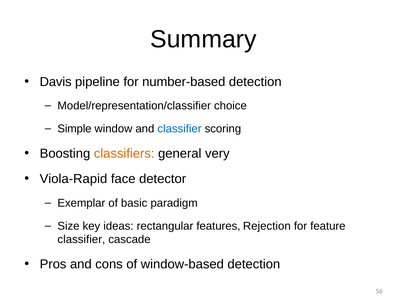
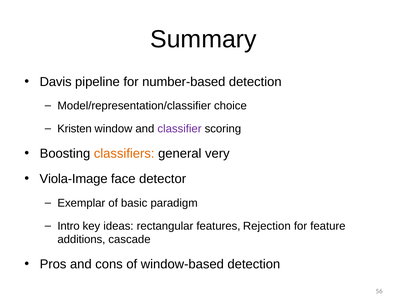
Simple: Simple -> Kristen
classifier at (180, 129) colour: blue -> purple
Viola-Rapid: Viola-Rapid -> Viola-Image
Size: Size -> Intro
classifier at (81, 240): classifier -> additions
